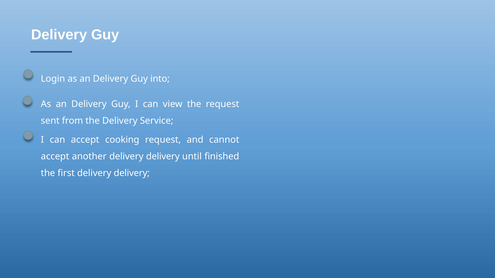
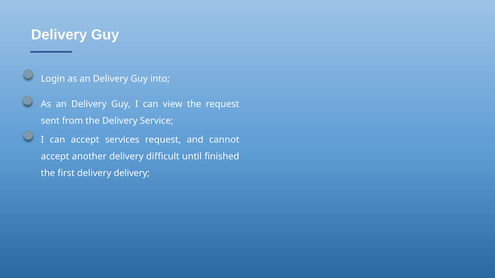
cooking: cooking -> services
another delivery delivery: delivery -> difficult
